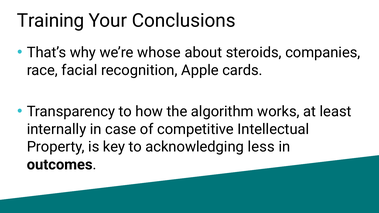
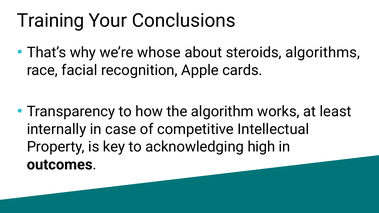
companies: companies -> algorithms
less: less -> high
